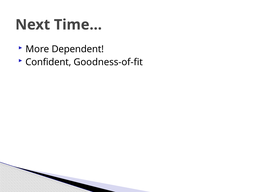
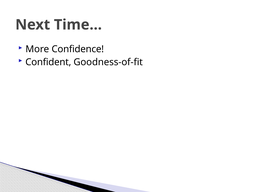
Dependent: Dependent -> Confidence
